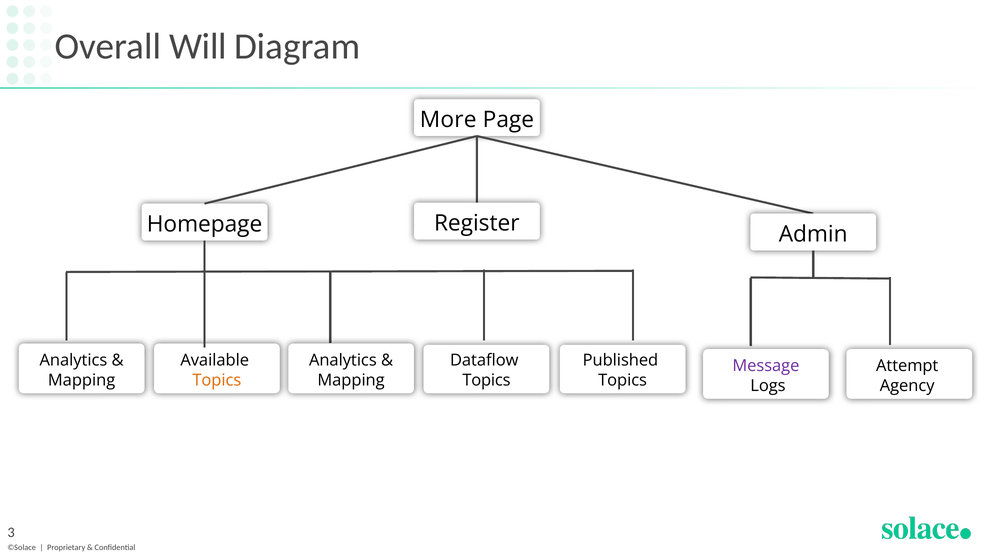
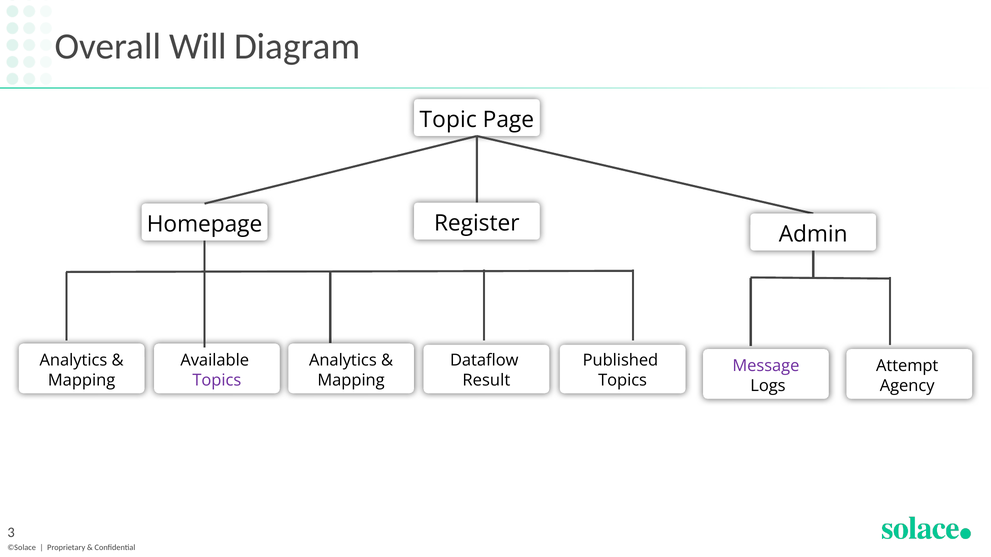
More: More -> Topic
Topics at (217, 380) colour: orange -> purple
Topics at (486, 380): Topics -> Result
